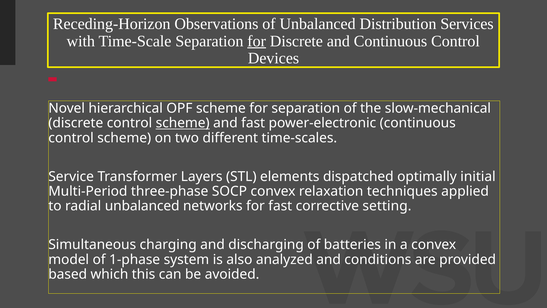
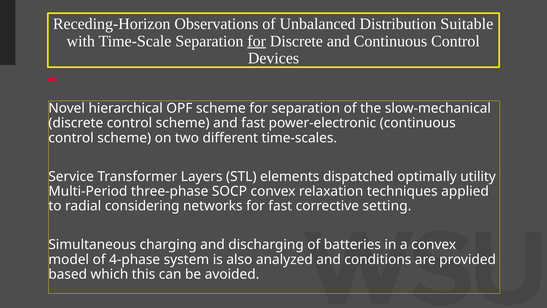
Services: Services -> Suitable
scheme at (183, 123) underline: present -> none
initial: initial -> utility
radial unbalanced: unbalanced -> considering
1-phase: 1-phase -> 4-phase
